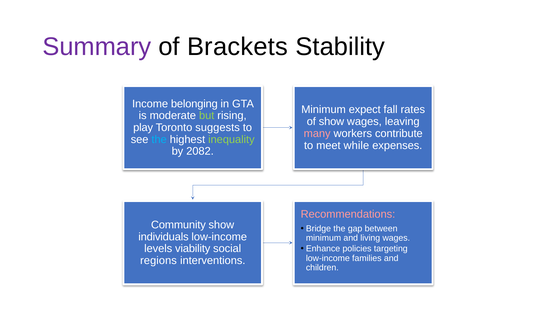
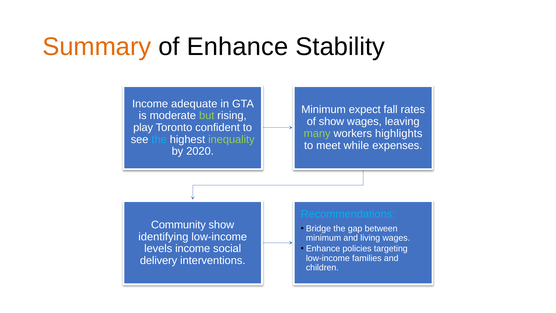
Summary colour: purple -> orange
of Brackets: Brackets -> Enhance
belonging: belonging -> adequate
suggests: suggests -> confident
many colour: pink -> light green
contribute: contribute -> highlights
2082: 2082 -> 2020
Recommendations colour: pink -> light blue
individuals: individuals -> identifying
levels viability: viability -> income
regions: regions -> delivery
